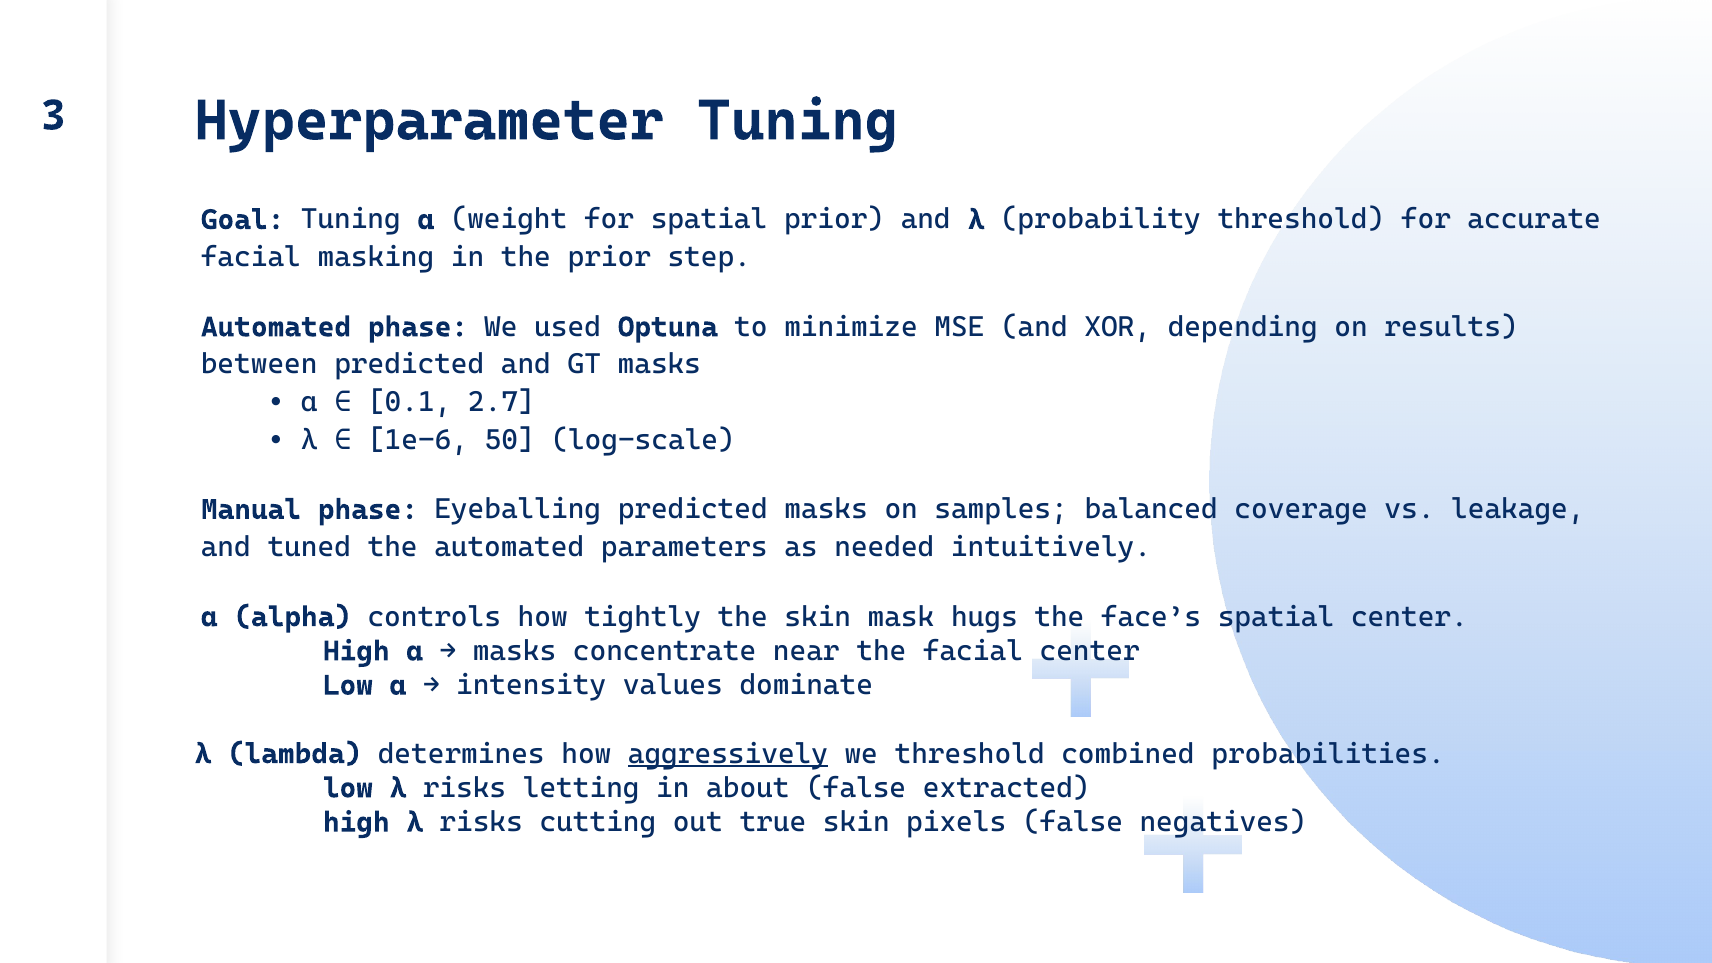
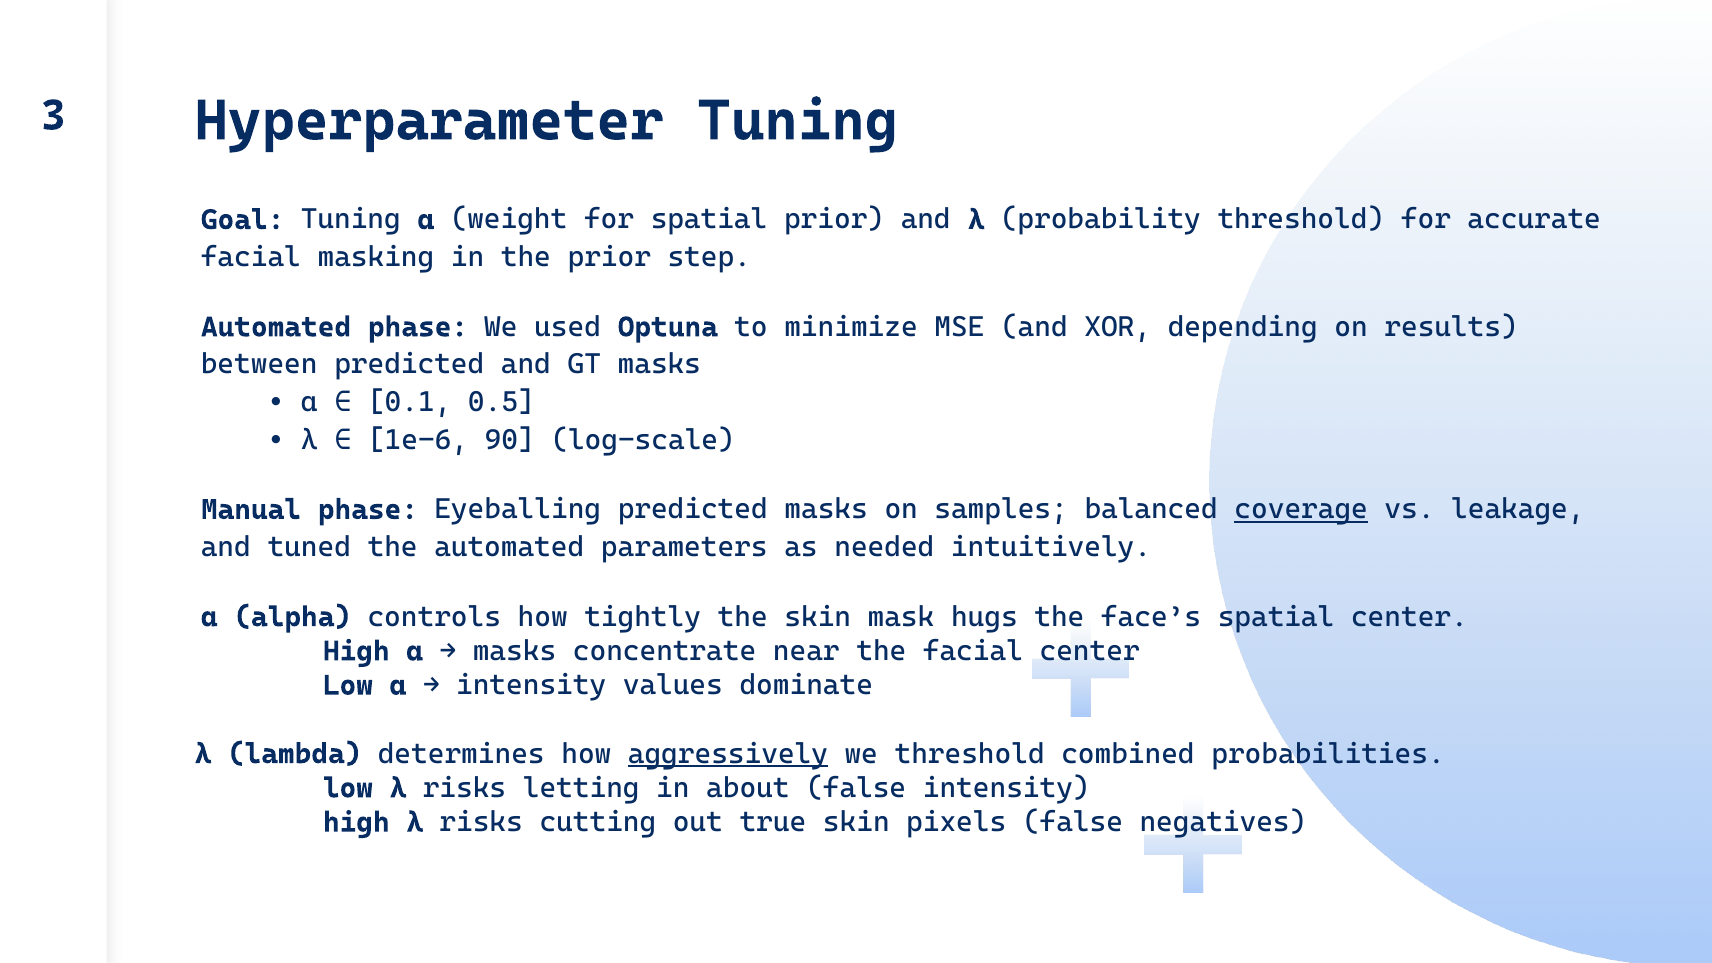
2.7: 2.7 -> 0.5
50: 50 -> 90
coverage underline: none -> present
false extracted: extracted -> intensity
